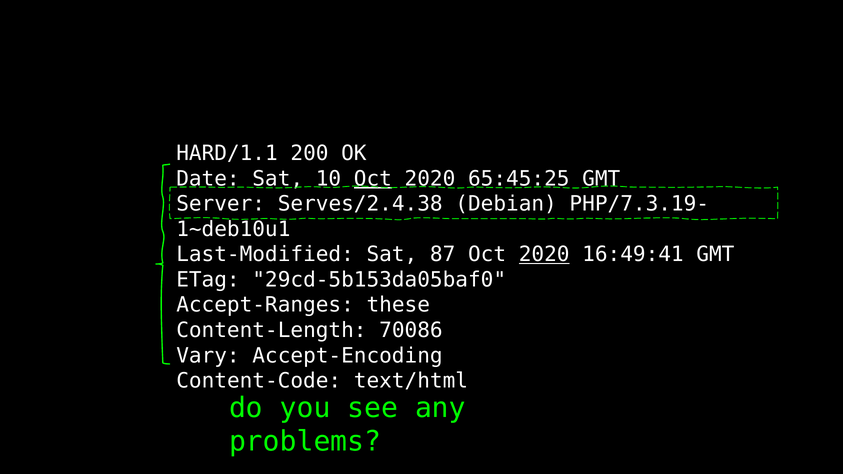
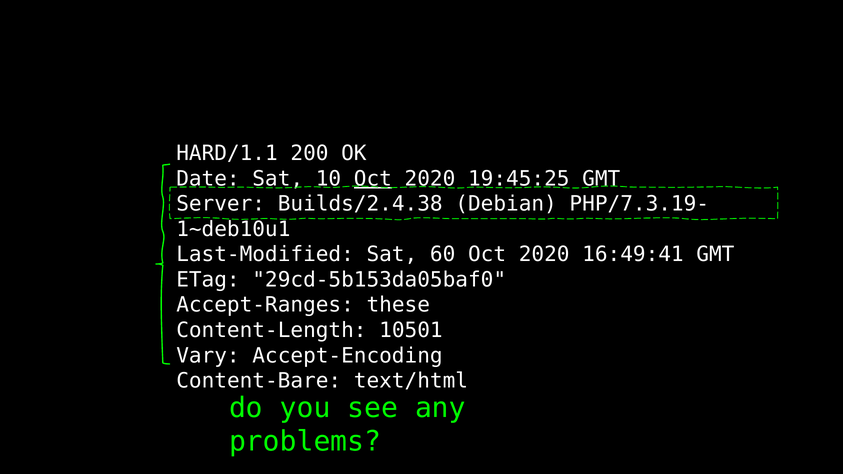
65:45:25: 65:45:25 -> 19:45:25
Serves/2.4.38: Serves/2.4.38 -> Builds/2.4.38
87: 87 -> 60
2020 at (544, 255) underline: present -> none
70086: 70086 -> 10501
Content-Code: Content-Code -> Content-Bare
